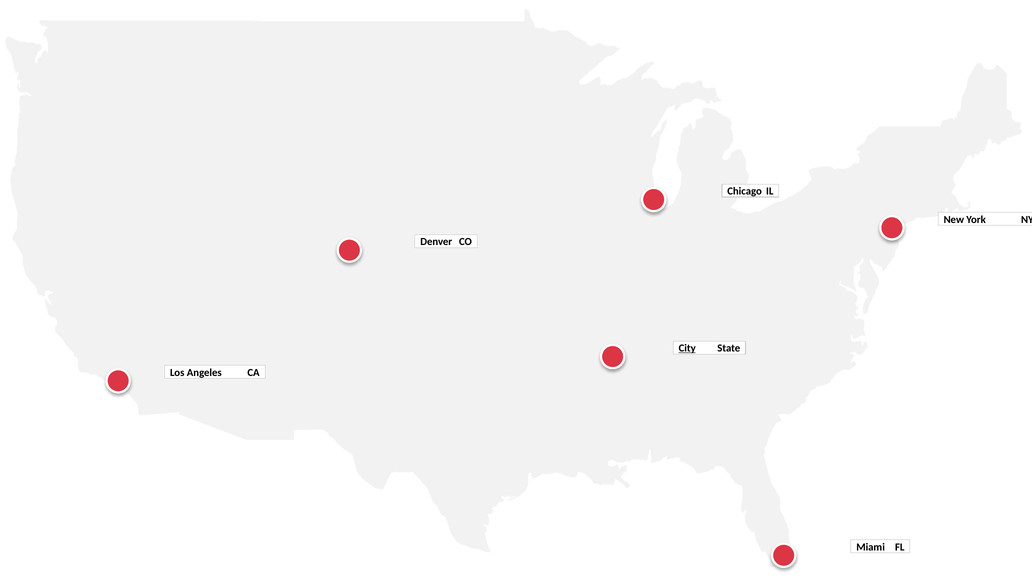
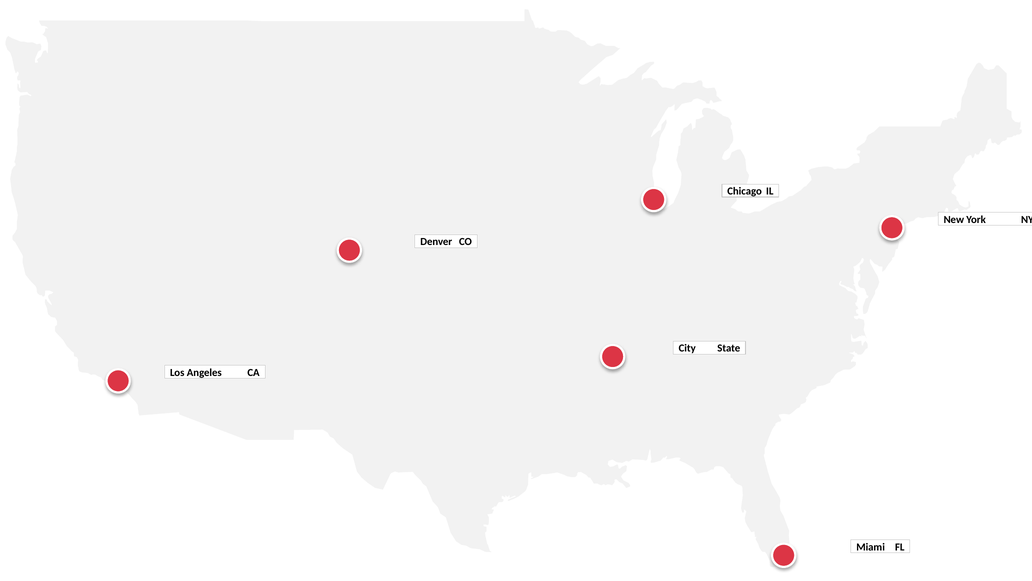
City underline: present -> none
